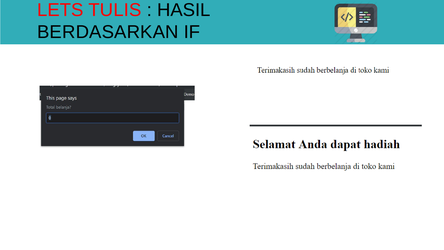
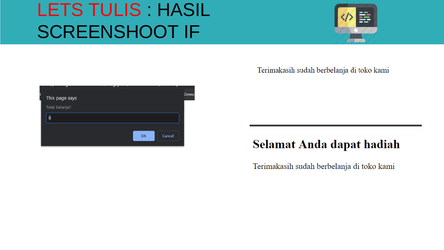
BERDASARKAN: BERDASARKAN -> SCREENSHOOT
